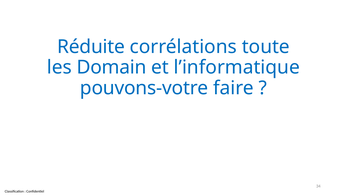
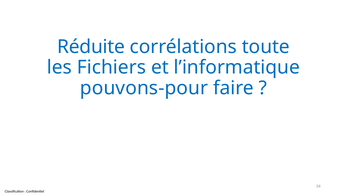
Domain: Domain -> Fichiers
pouvons-votre: pouvons-votre -> pouvons-pour
